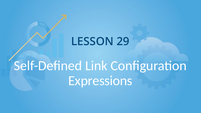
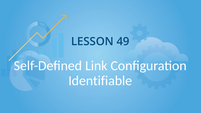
29: 29 -> 49
Expressions: Expressions -> Identifiable
